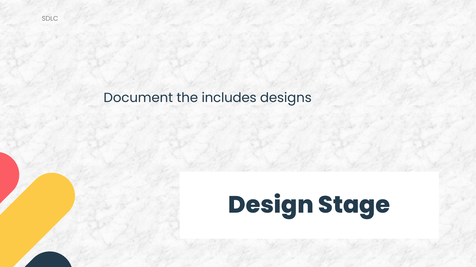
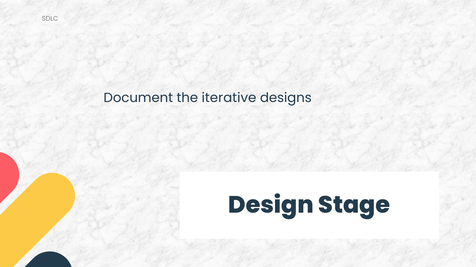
includes: includes -> iterative
